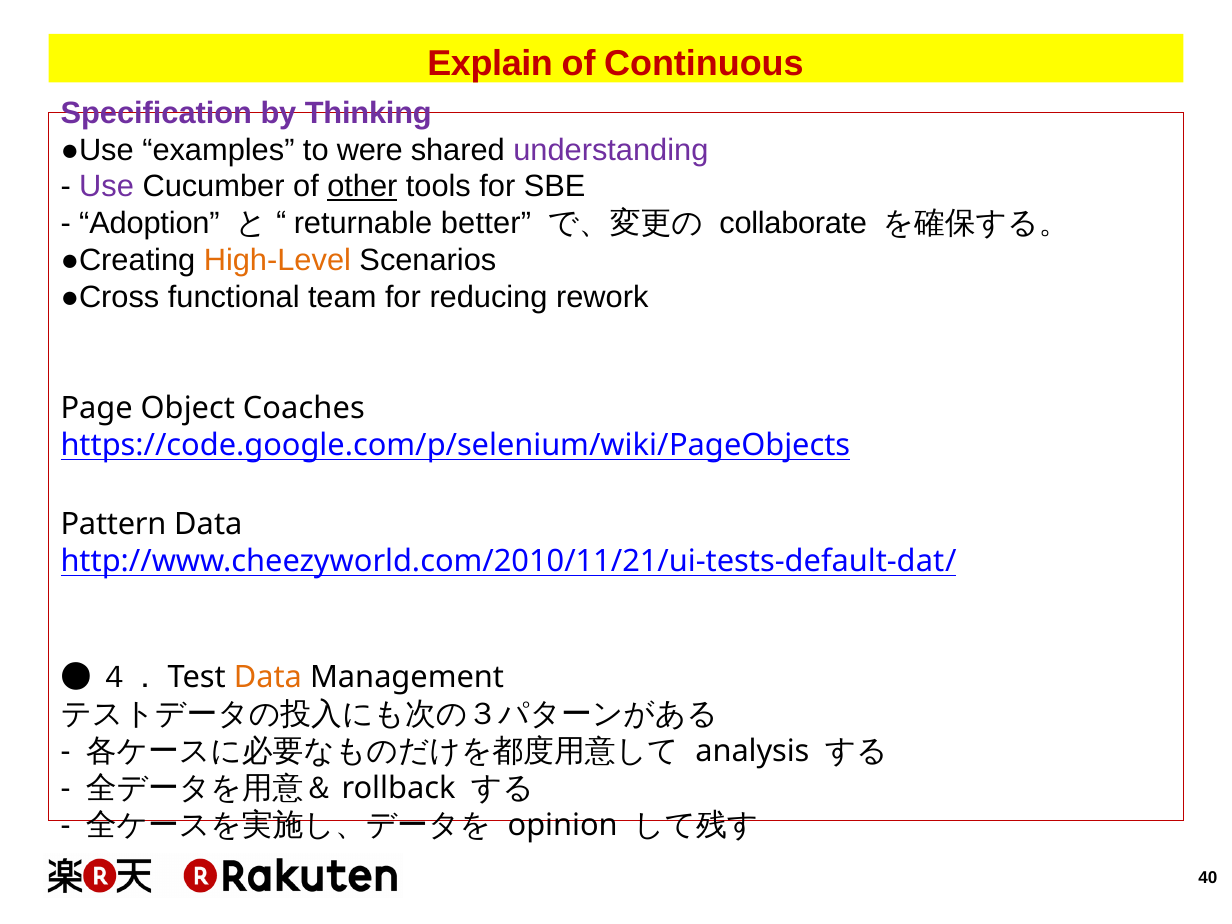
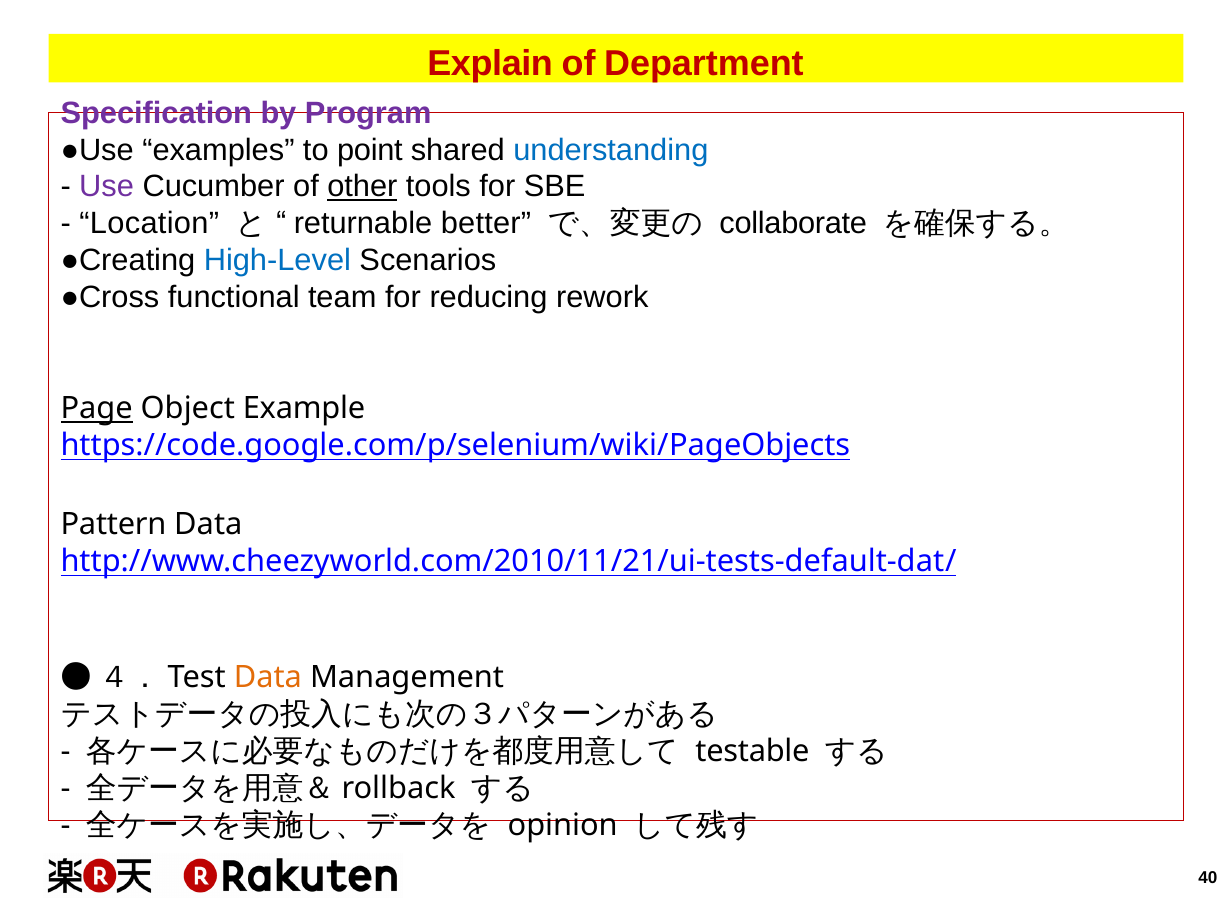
Continuous: Continuous -> Department
Thinking: Thinking -> Program
were: were -> point
understanding colour: purple -> blue
Adoption: Adoption -> Location
High-Level colour: orange -> blue
Page underline: none -> present
Coaches: Coaches -> Example
analysis: analysis -> testable
